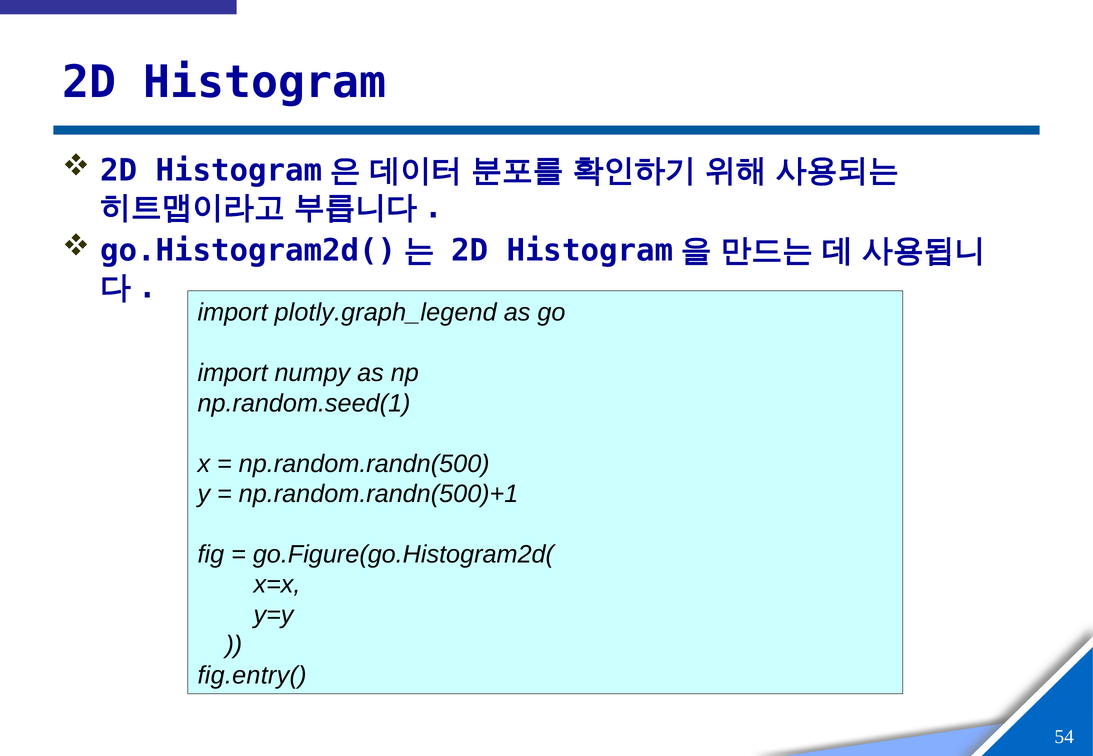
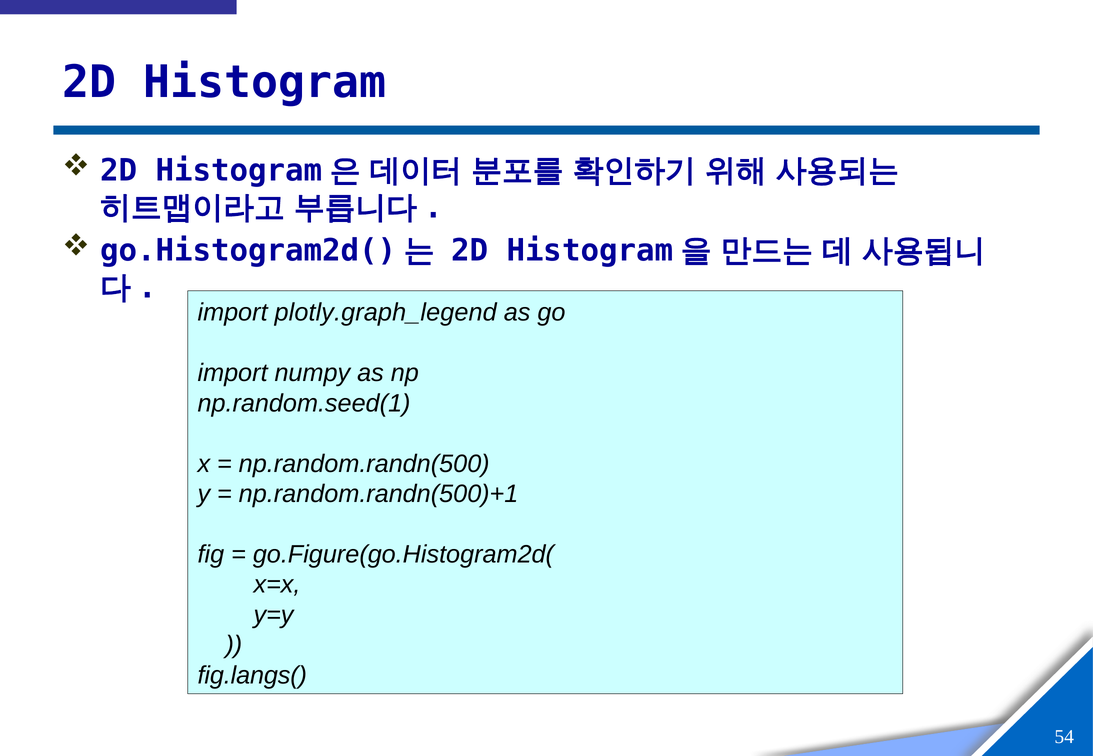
fig.entry(: fig.entry( -> fig.langs(
